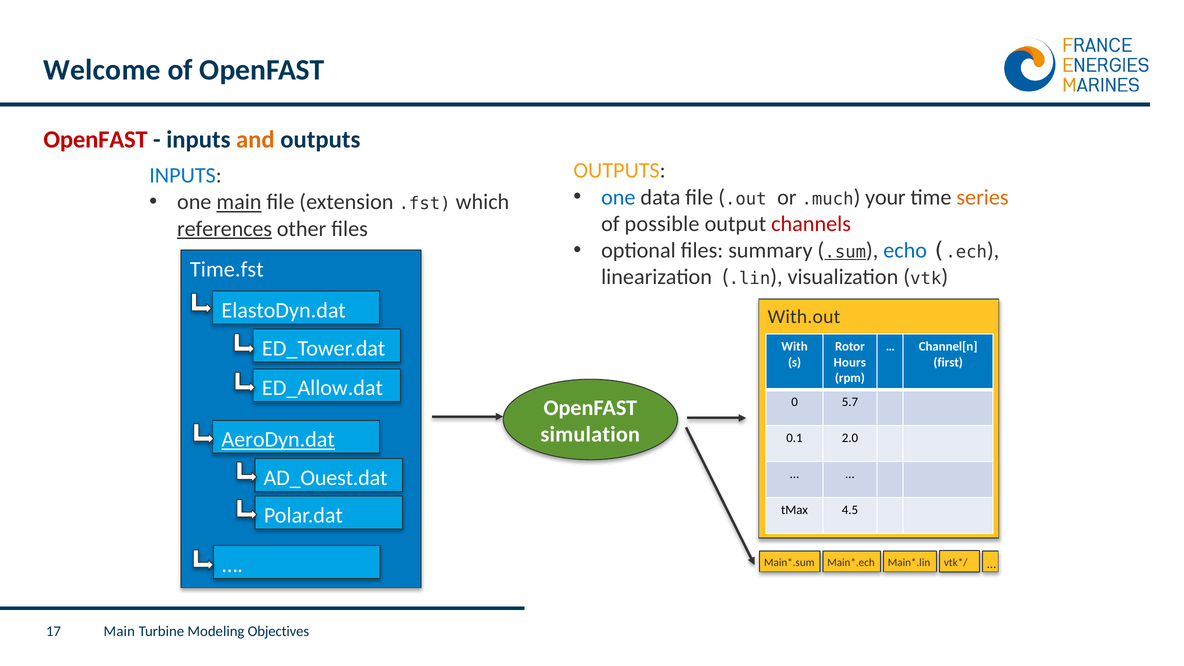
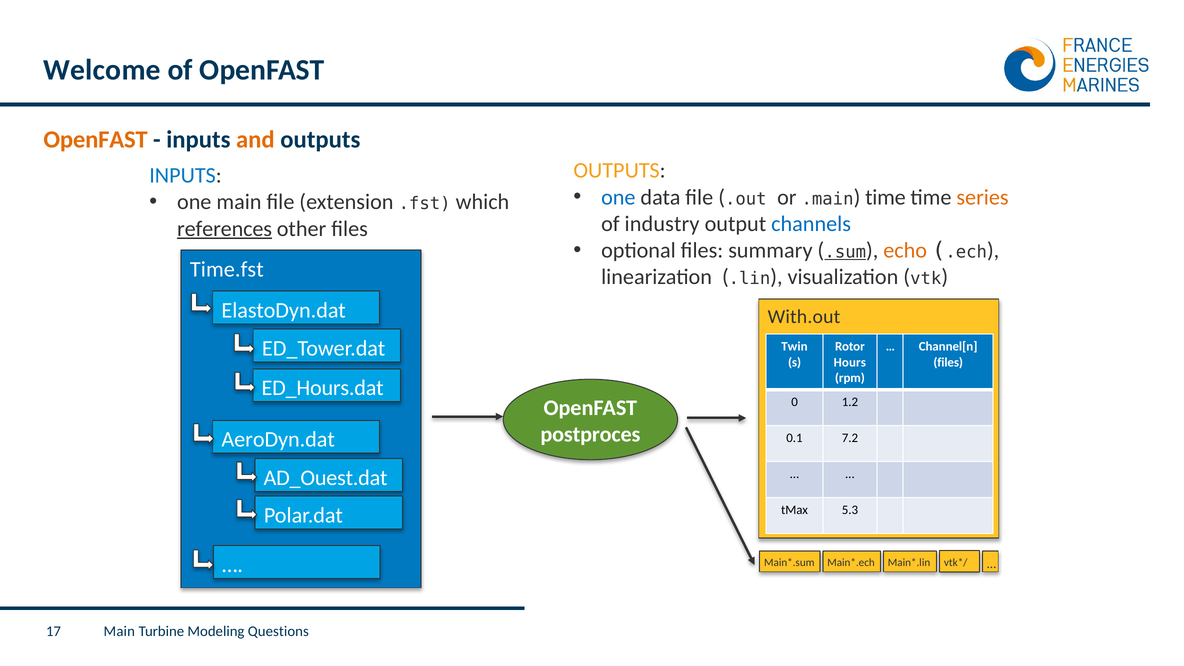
OpenFAST at (96, 140) colour: red -> orange
.much: .much -> .main
your at (885, 197): your -> time
main at (239, 202) underline: present -> none
possible: possible -> industry
channels colour: red -> blue
echo colour: blue -> orange
With: With -> Twin
first at (948, 362): first -> files
ED_Allow.dat: ED_Allow.dat -> ED_Hours.dat
5.7: 5.7 -> 1.2
simulation: simulation -> postproces
AeroDyn.dat underline: present -> none
2.0: 2.0 -> 7.2
4.5: 4.5 -> 5.3
Objectives: Objectives -> Questions
